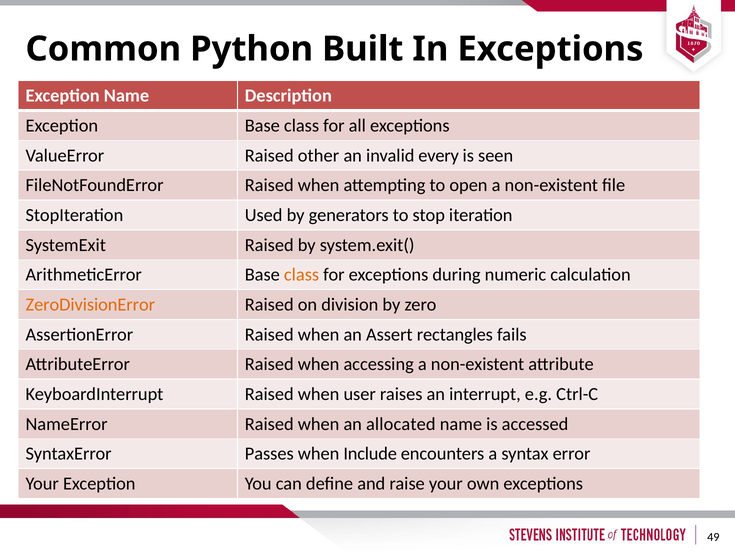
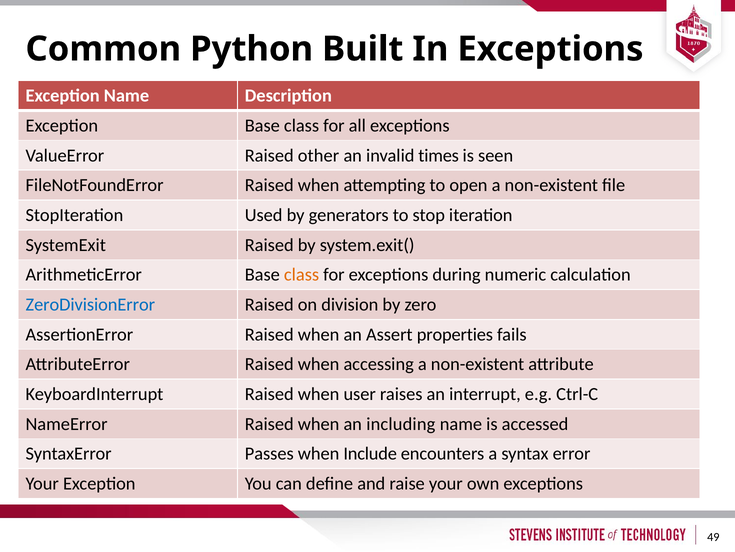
every: every -> times
ZeroDivisionError colour: orange -> blue
rectangles: rectangles -> properties
allocated: allocated -> including
